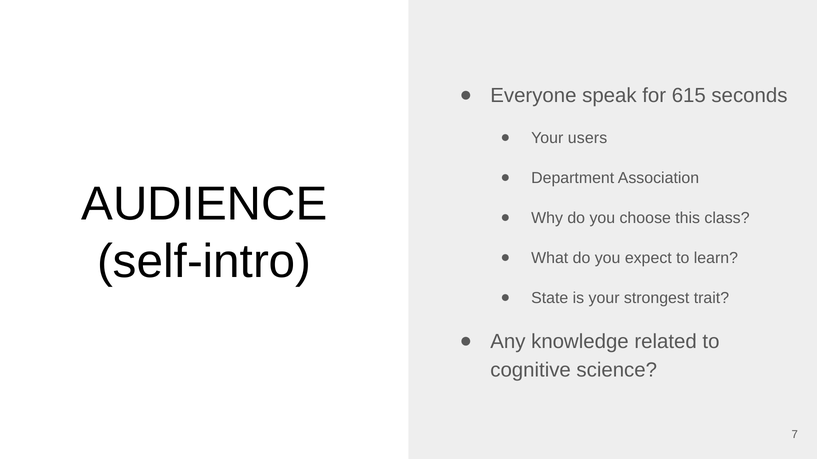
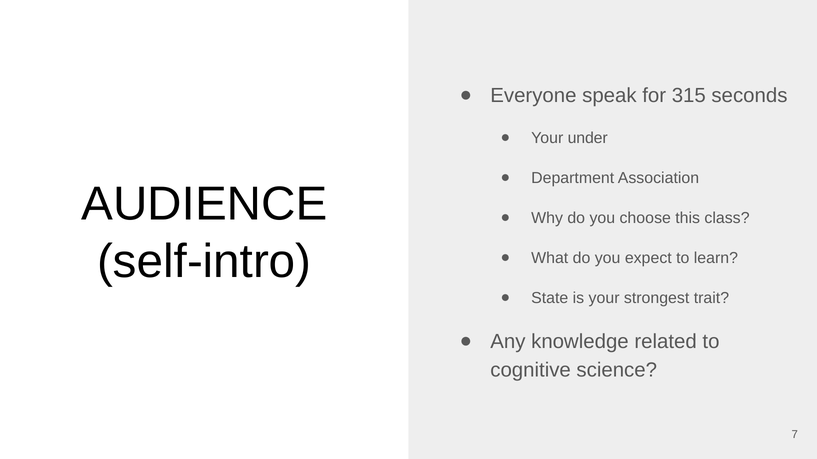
615: 615 -> 315
users: users -> under
